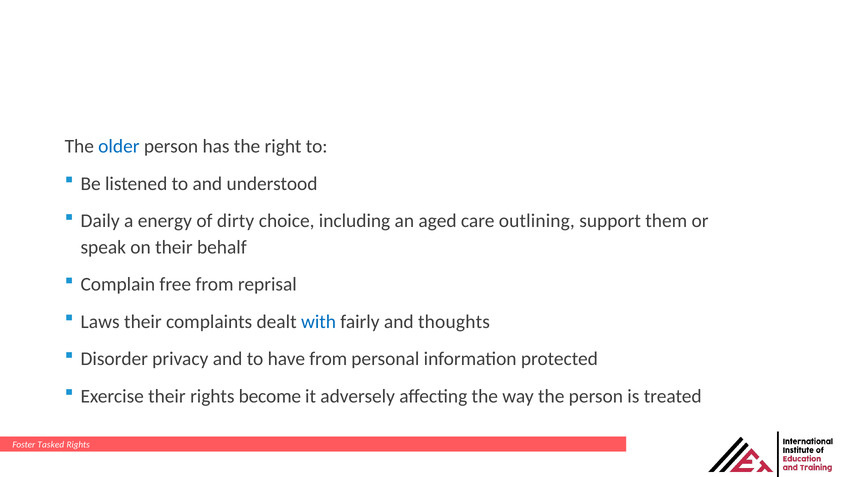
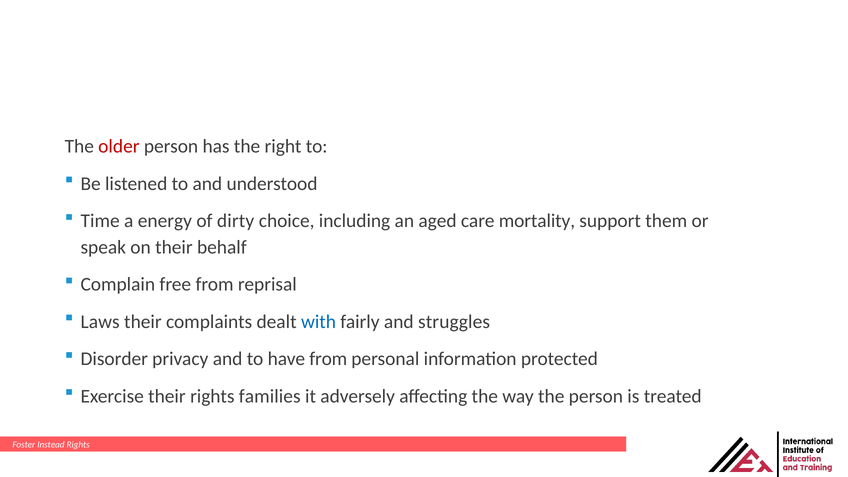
older colour: blue -> red
Daily: Daily -> Time
outlining: outlining -> mortality
thoughts: thoughts -> struggles
become: become -> families
Tasked: Tasked -> Instead
